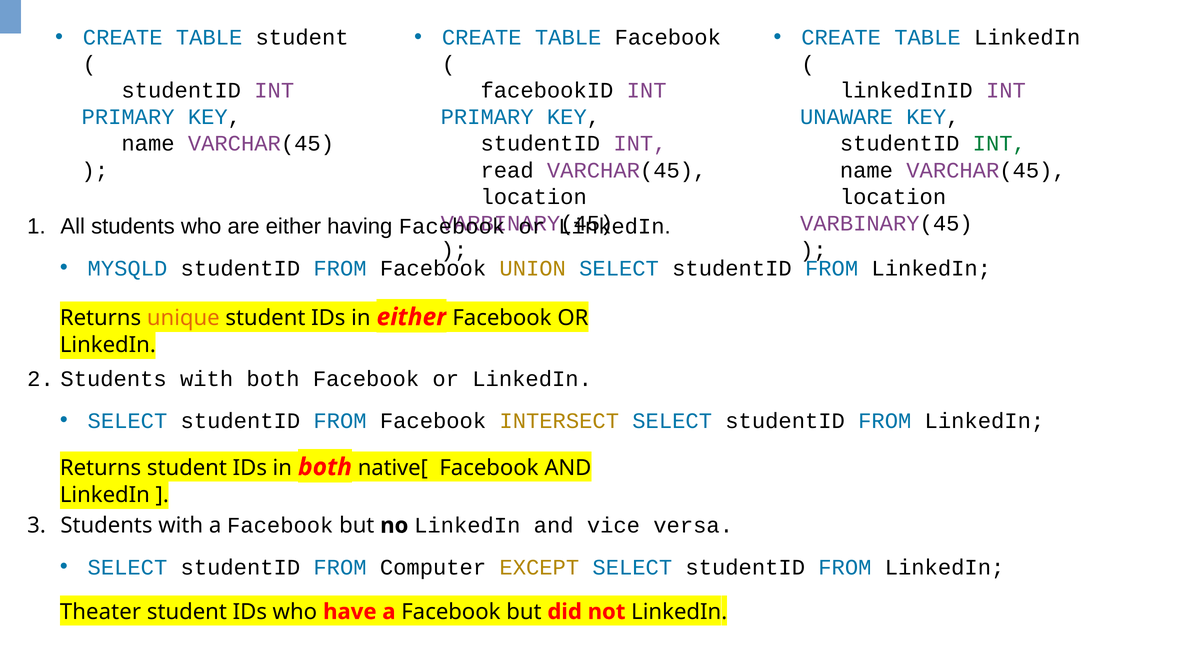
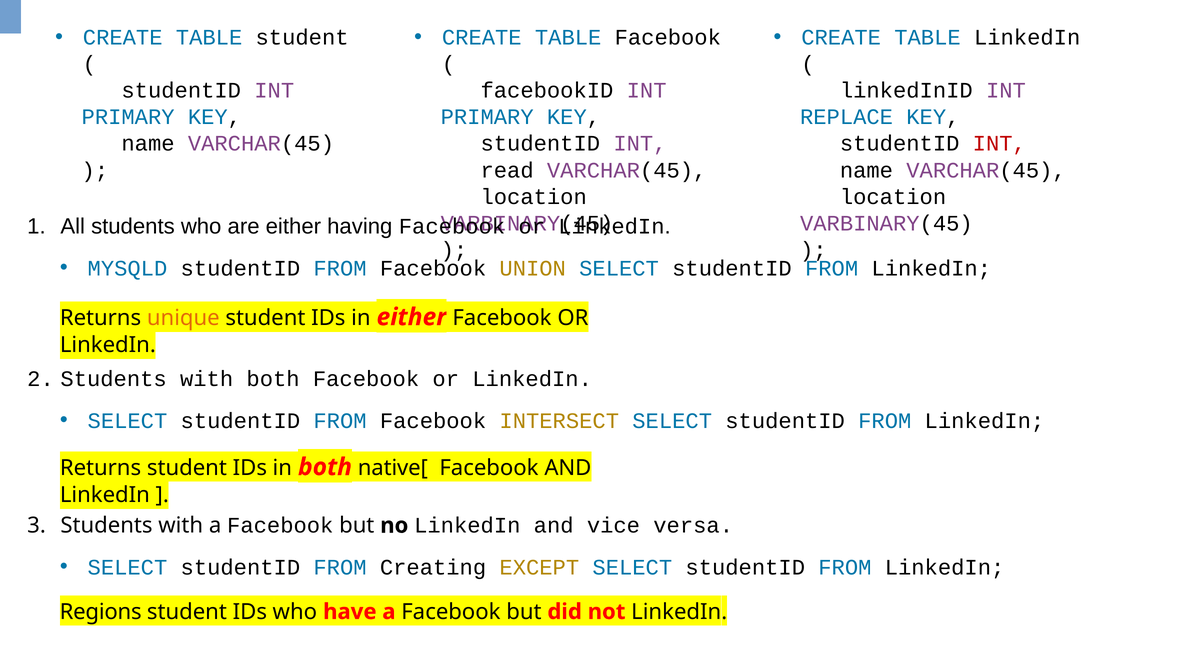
UNAWARE: UNAWARE -> REPLACE
INT at (999, 144) colour: green -> red
Computer: Computer -> Creating
Theater: Theater -> Regions
